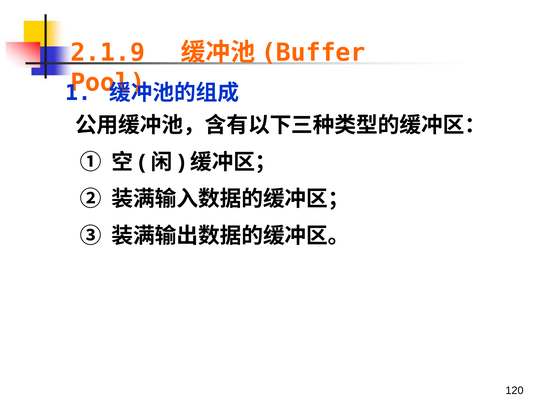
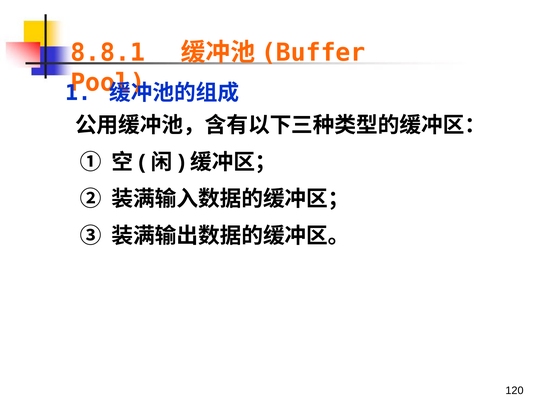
2.1.9: 2.1.9 -> 8.8.1
